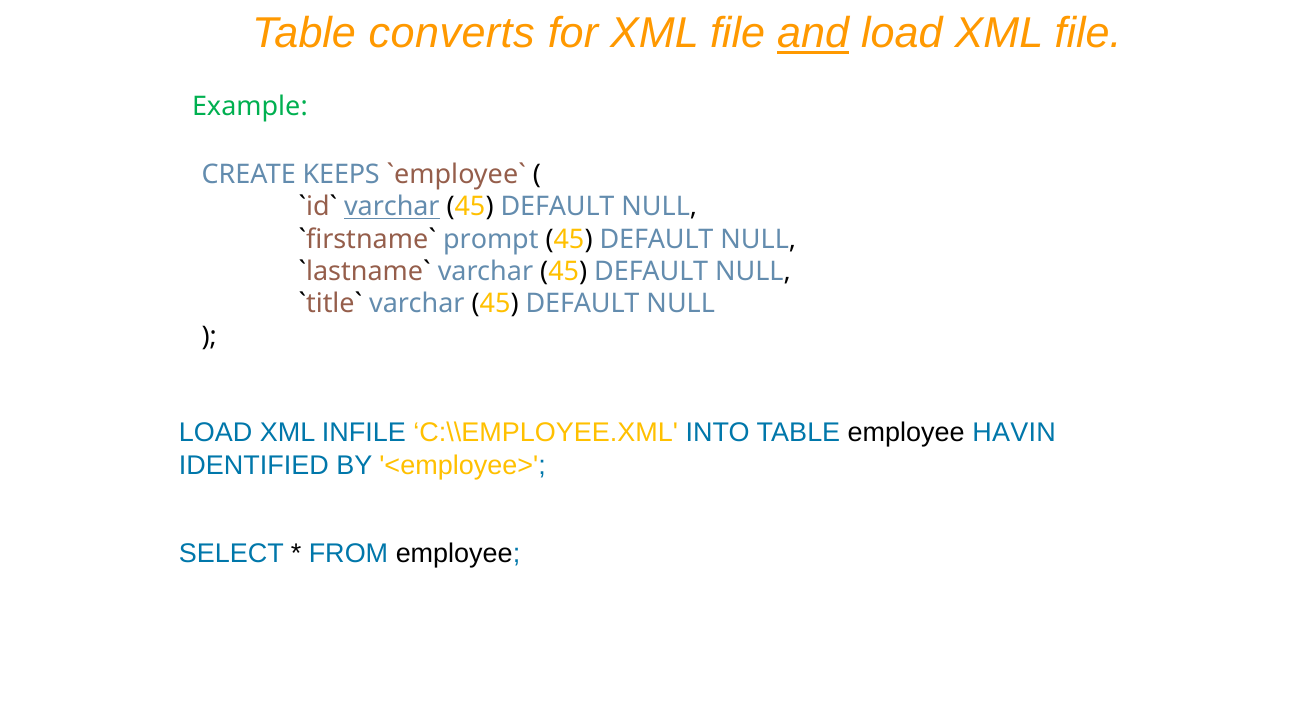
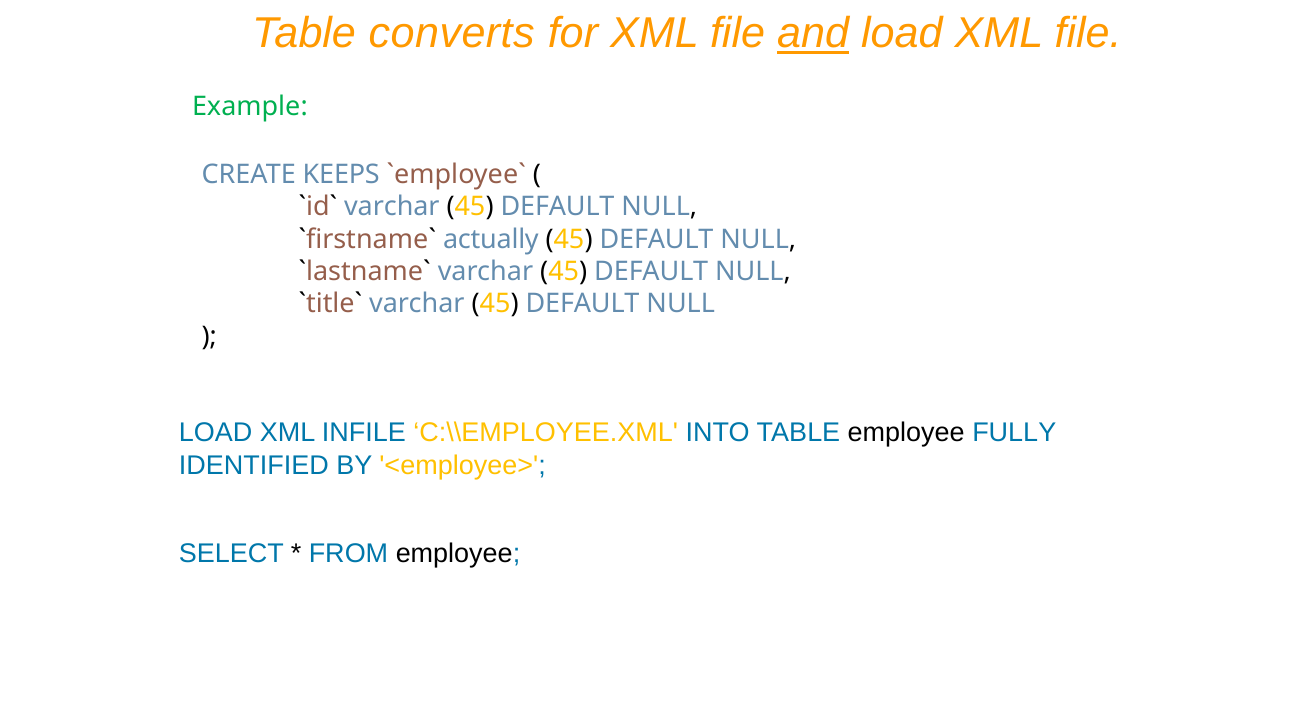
varchar at (392, 207) underline: present -> none
prompt: prompt -> actually
HAVIN: HAVIN -> FULLY
